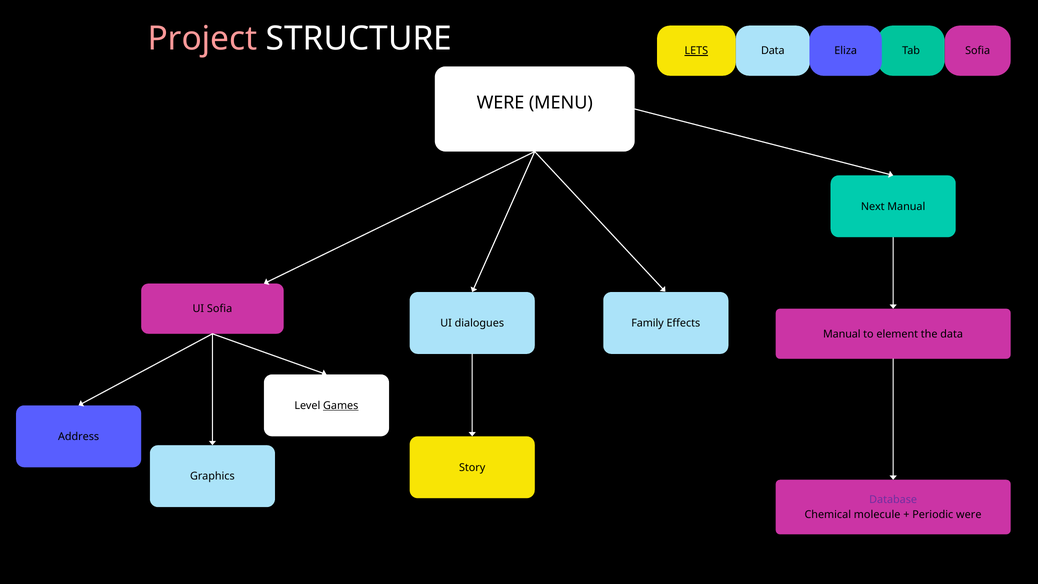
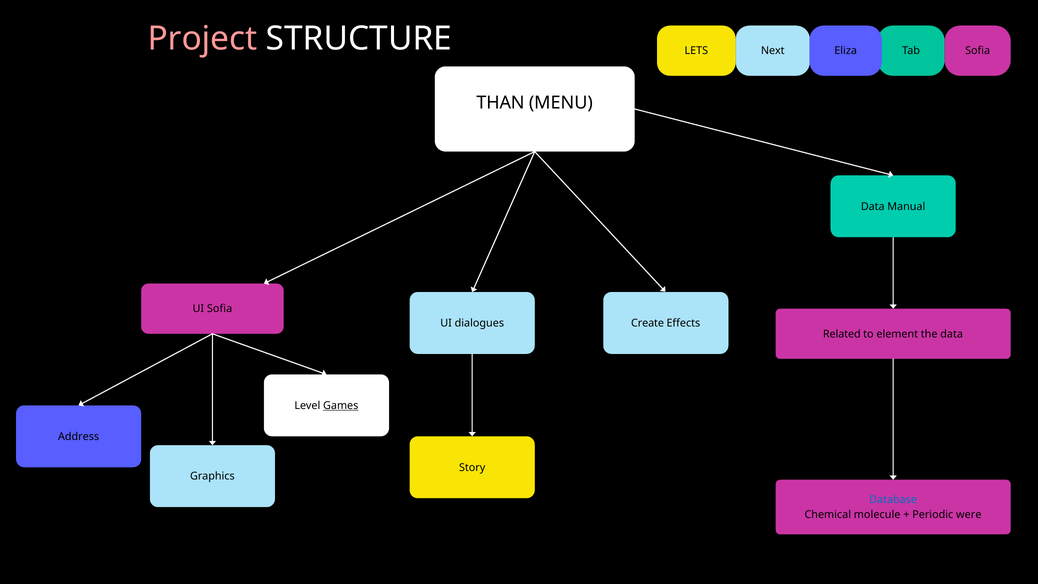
LETS underline: present -> none
Data at (773, 51): Data -> Next
WERE at (500, 103): WERE -> THAN
Next at (873, 206): Next -> Data
Family: Family -> Create
Manual at (842, 334): Manual -> Related
Database colour: purple -> blue
